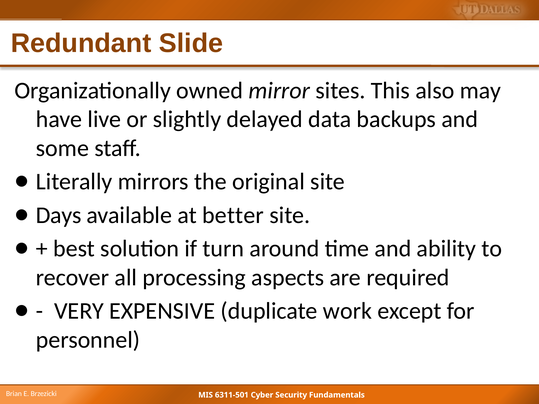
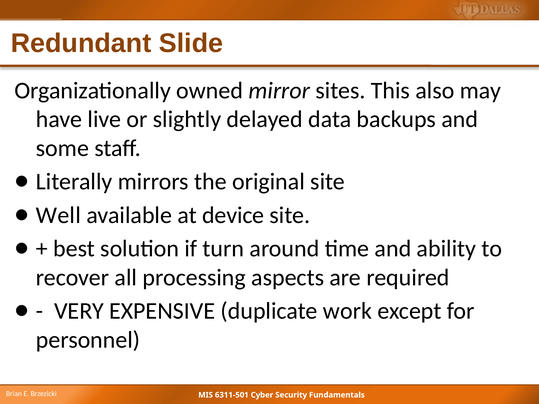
Days: Days -> Well
better: better -> device
